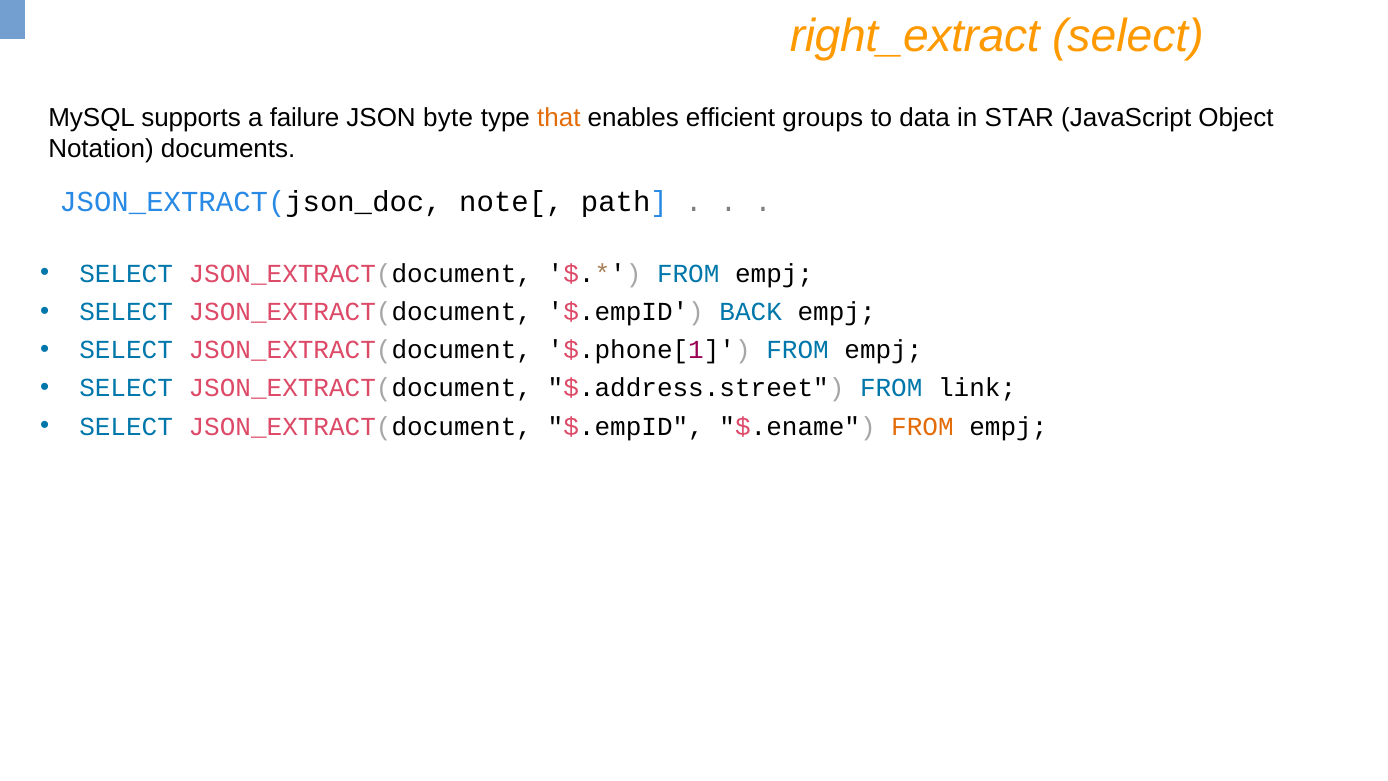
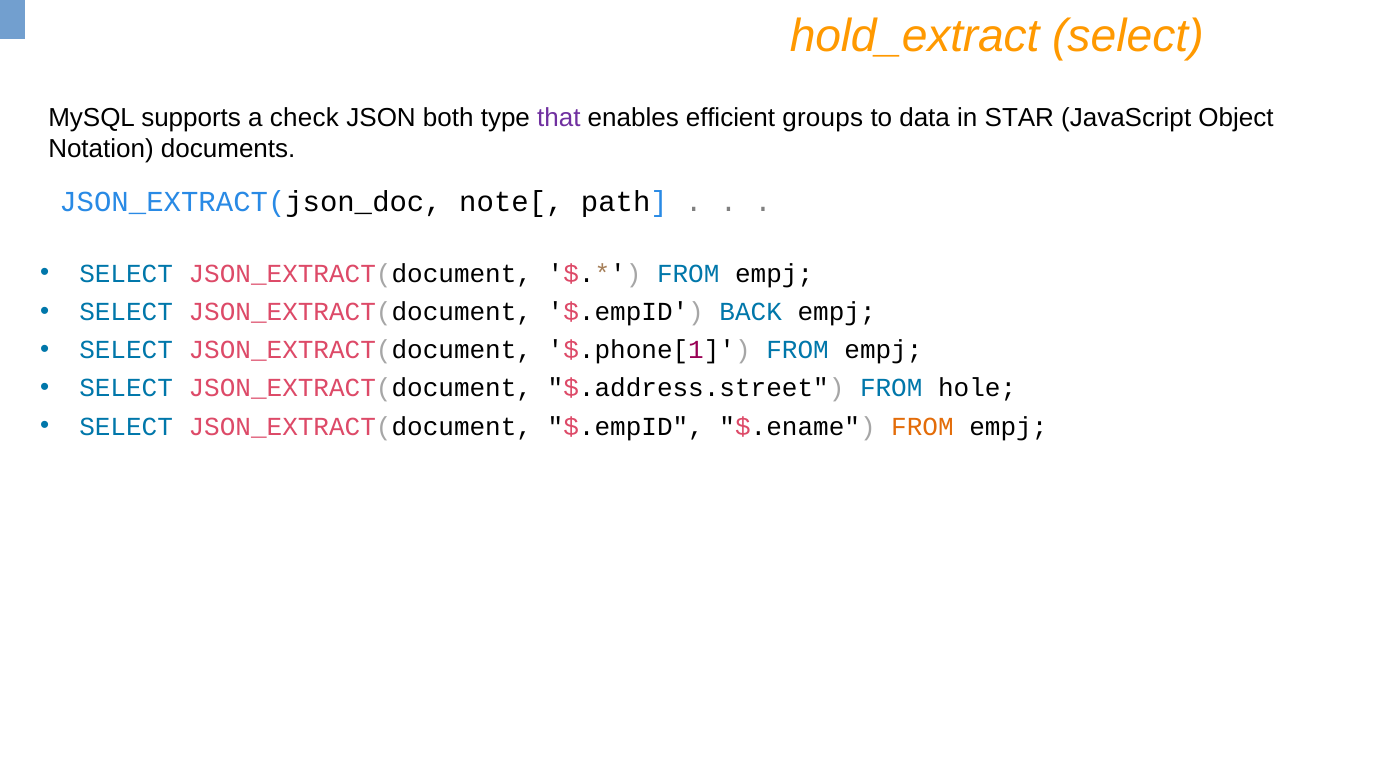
right_extract: right_extract -> hold_extract
failure: failure -> check
byte: byte -> both
that colour: orange -> purple
link: link -> hole
